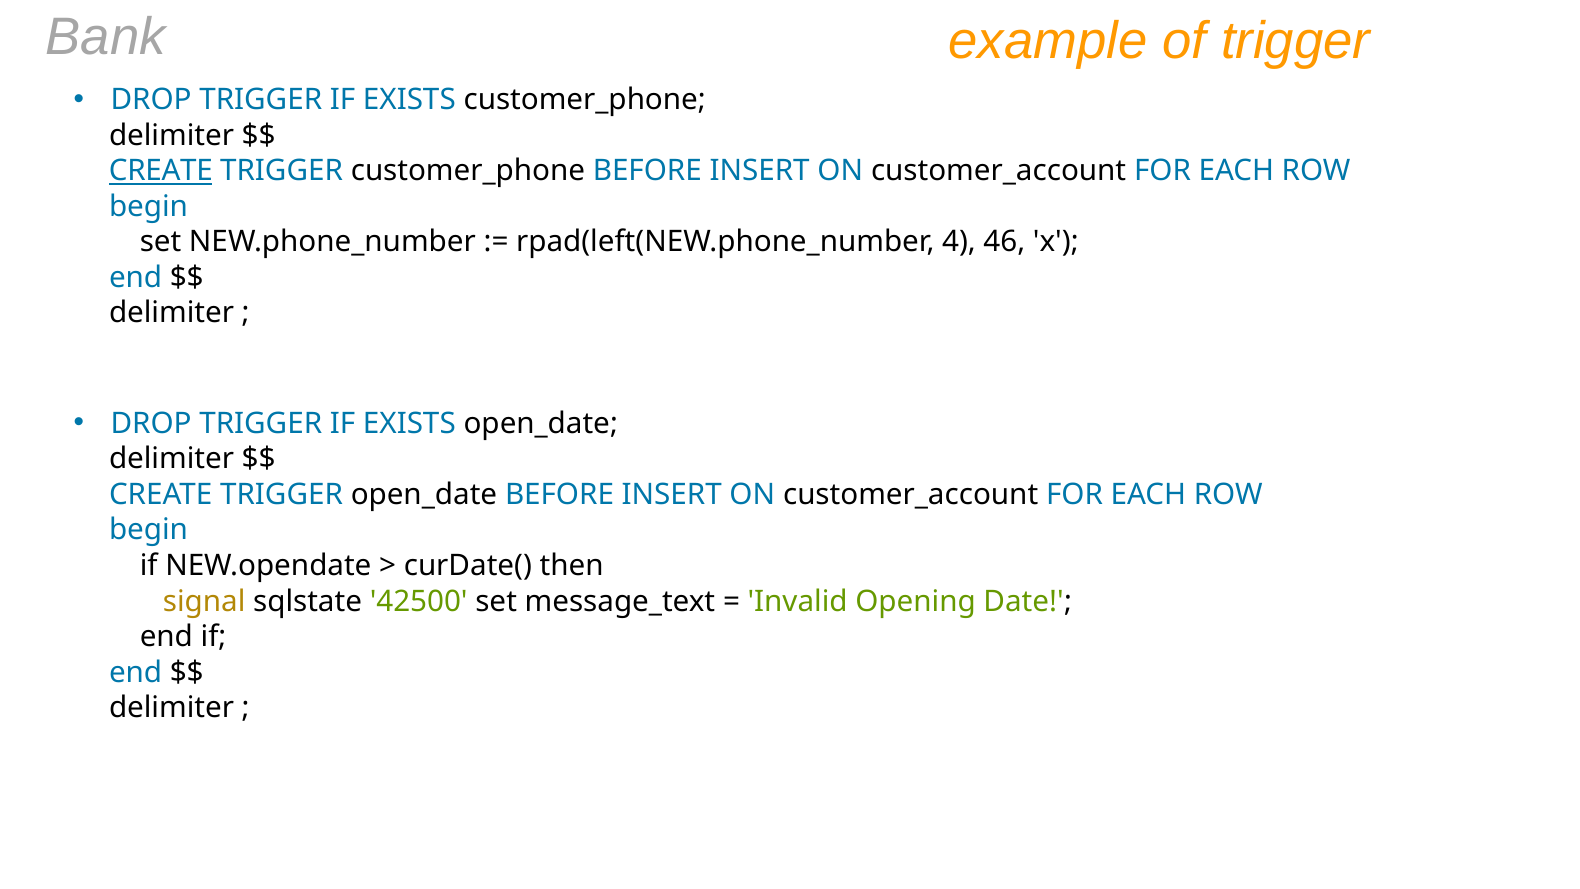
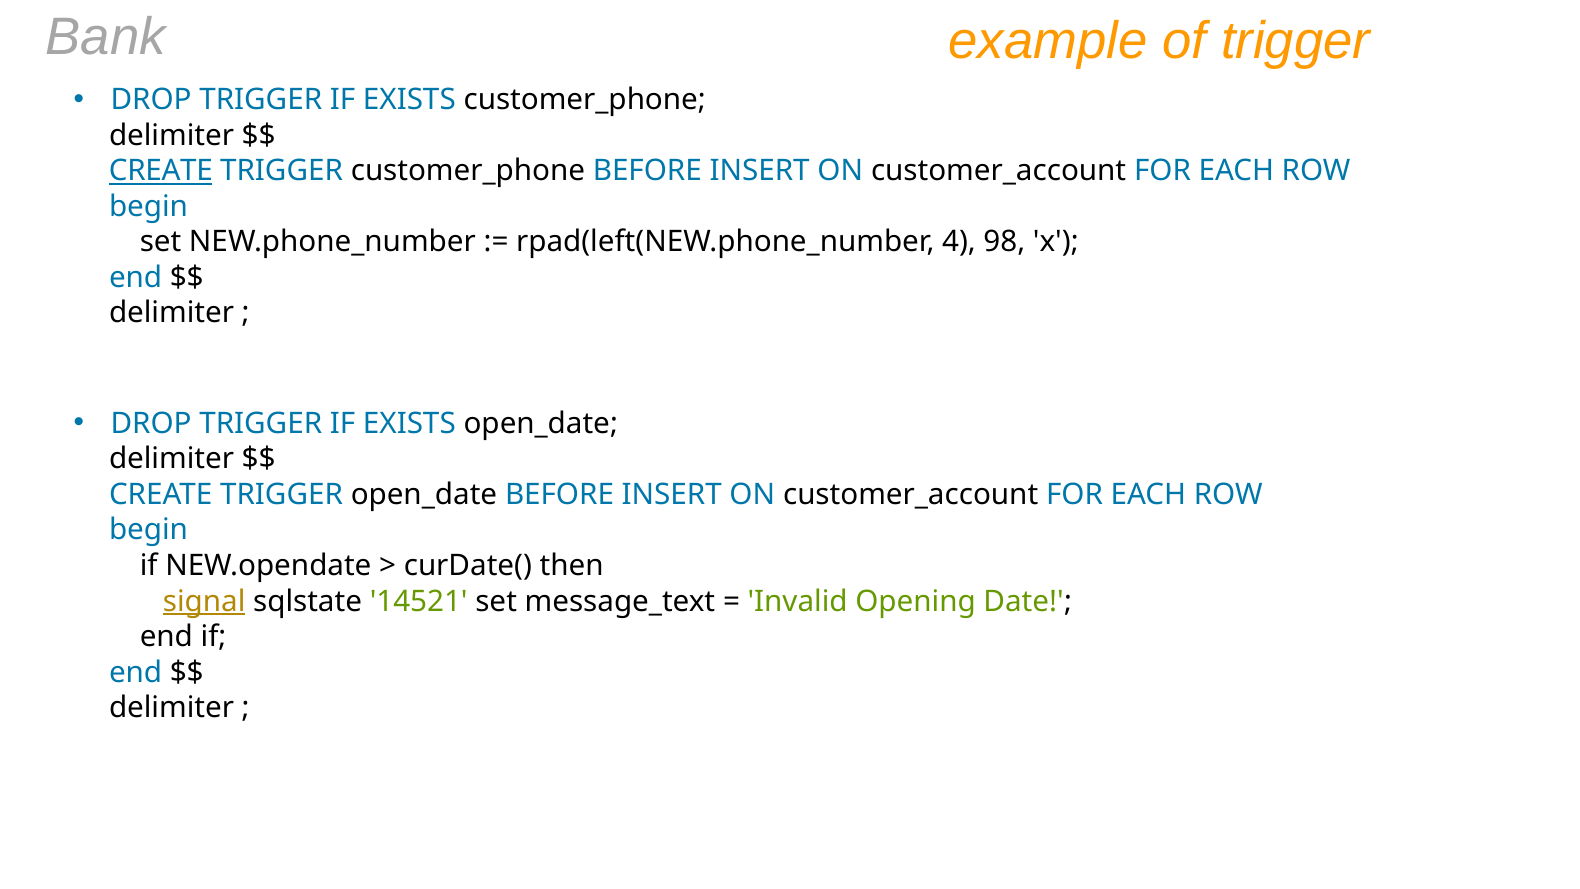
46: 46 -> 98
signal underline: none -> present
42500: 42500 -> 14521
